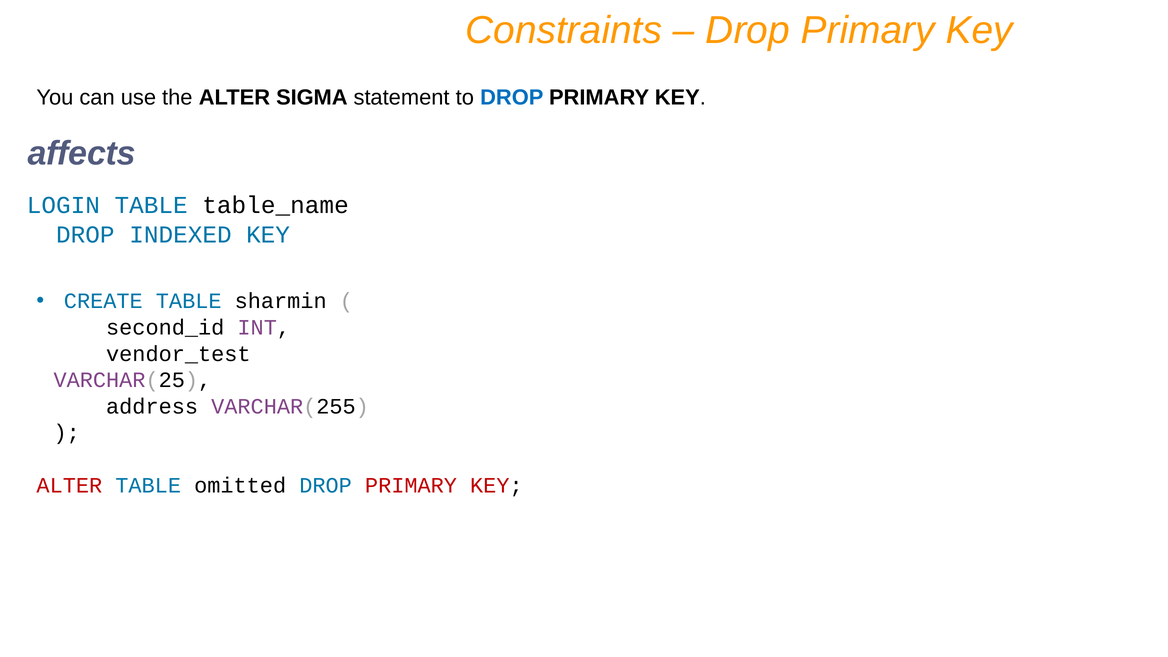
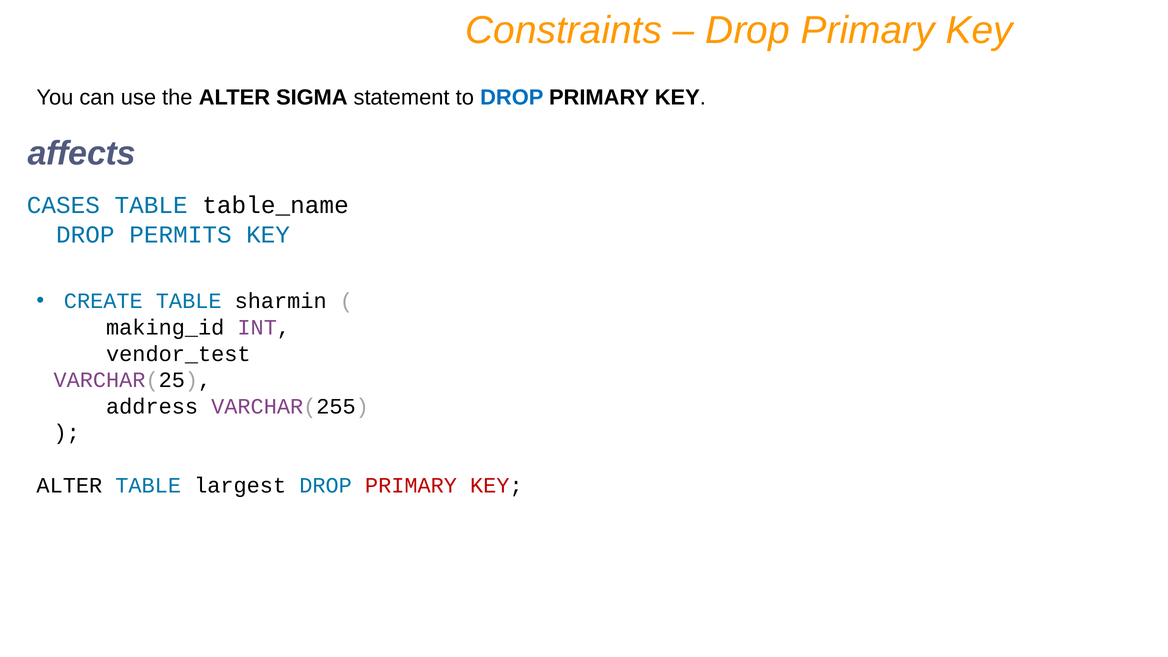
LOGIN: LOGIN -> CASES
INDEXED: INDEXED -> PERMITS
second_id: second_id -> making_id
ALTER at (69, 485) colour: red -> black
omitted: omitted -> largest
